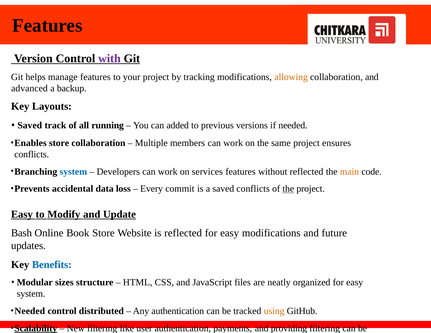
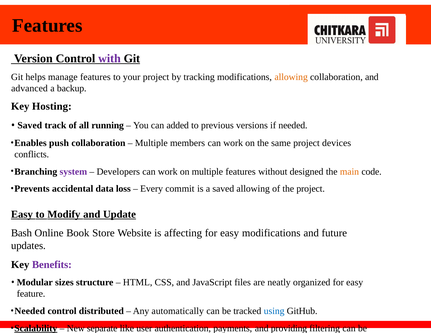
Layouts: Layouts -> Hosting
Enables store: store -> push
ensures: ensures -> devices
system at (73, 172) colour: blue -> purple
on services: services -> multiple
without reflected: reflected -> designed
saved conflicts: conflicts -> allowing
the at (288, 189) underline: present -> none
is reflected: reflected -> affecting
Benefits colour: blue -> purple
system at (31, 294): system -> feature
Any authentication: authentication -> automatically
using colour: orange -> blue
New filtering: filtering -> separate
